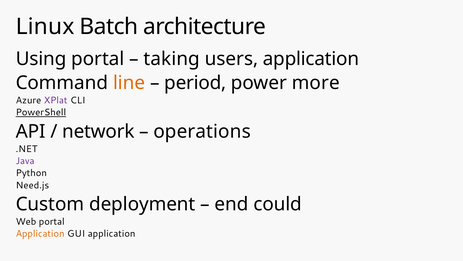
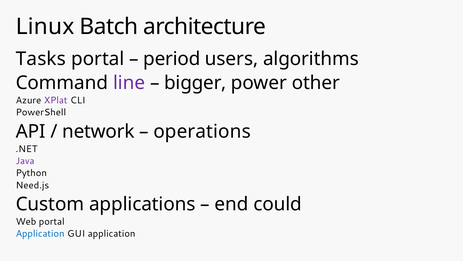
Using: Using -> Tasks
taking: taking -> period
users application: application -> algorithms
line colour: orange -> purple
period: period -> bigger
more: more -> other
PowerShell underline: present -> none
deployment: deployment -> applications
Application at (40, 233) colour: orange -> blue
